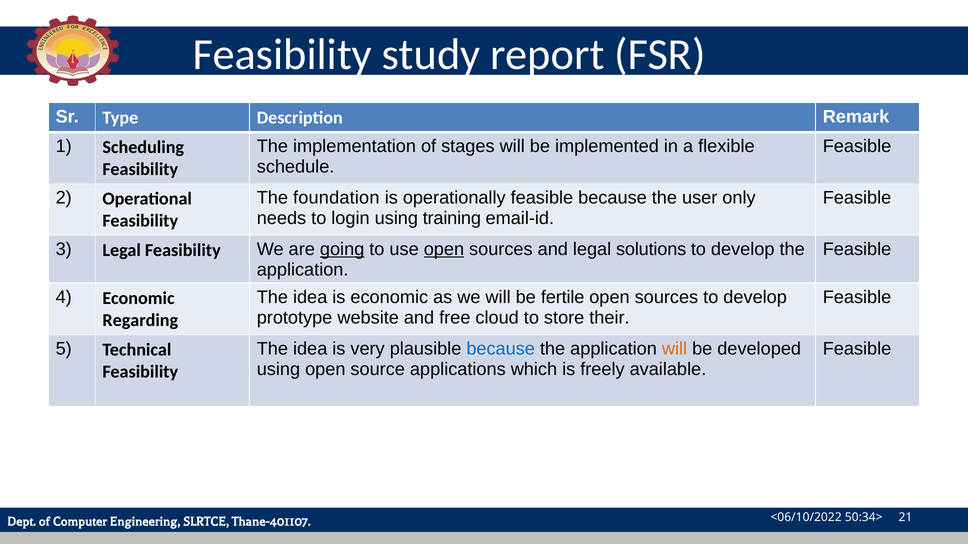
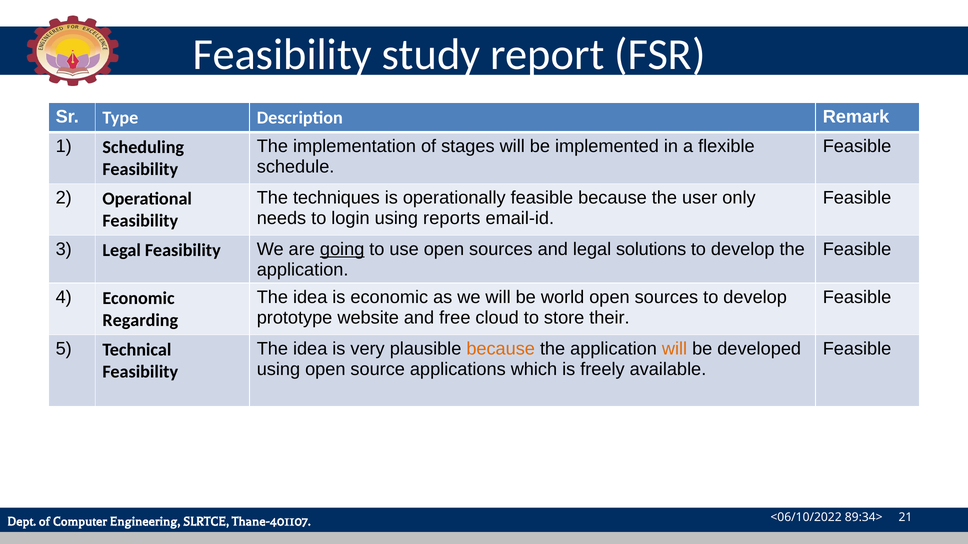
foundation: foundation -> techniques
training: training -> reports
open at (444, 250) underline: present -> none
fertile: fertile -> world
because at (501, 349) colour: blue -> orange
50:34>: 50:34> -> 89:34>
